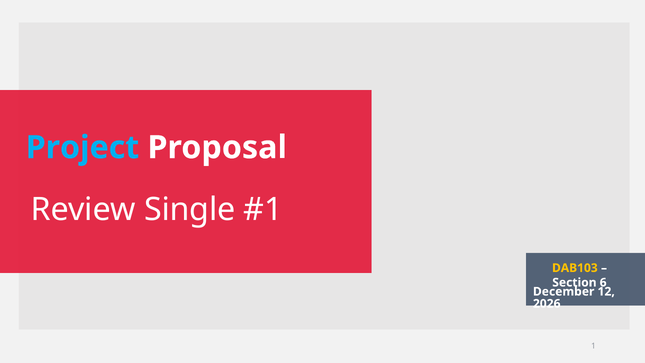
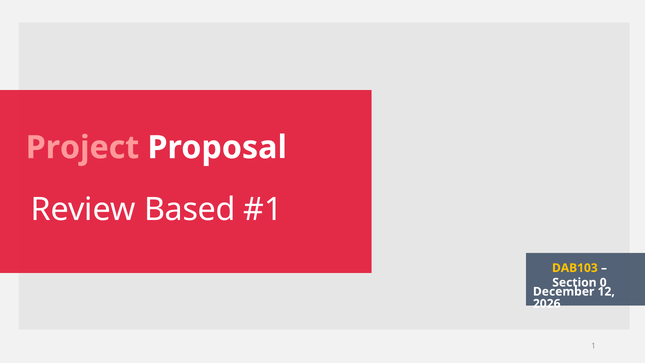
Project colour: light blue -> pink
Single: Single -> Based
6: 6 -> 0
